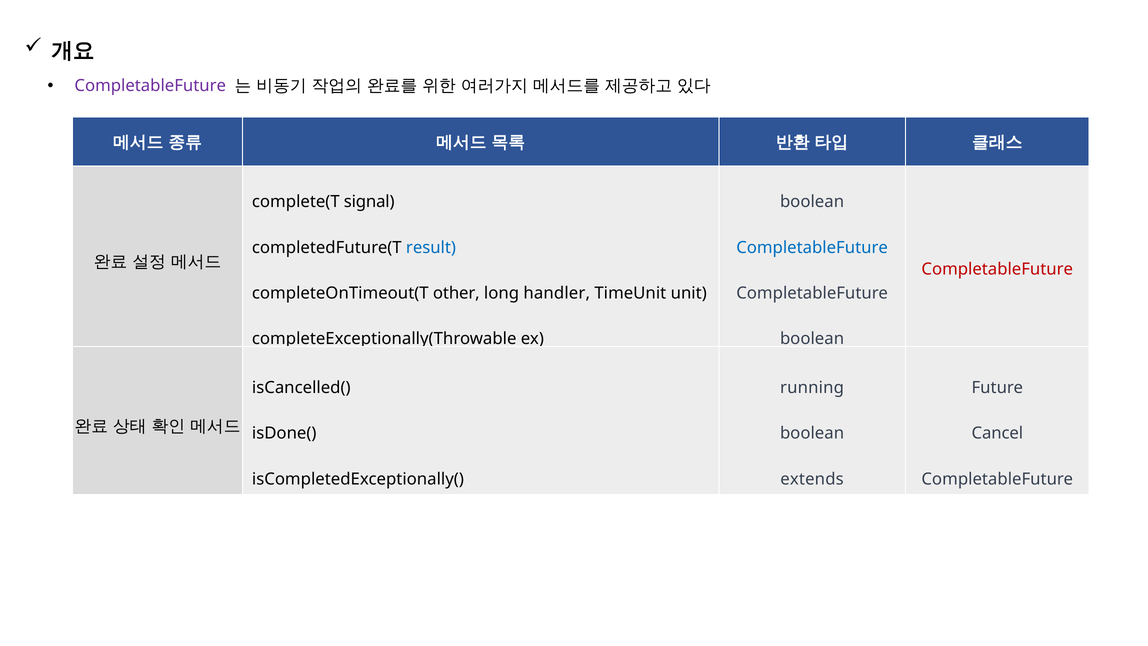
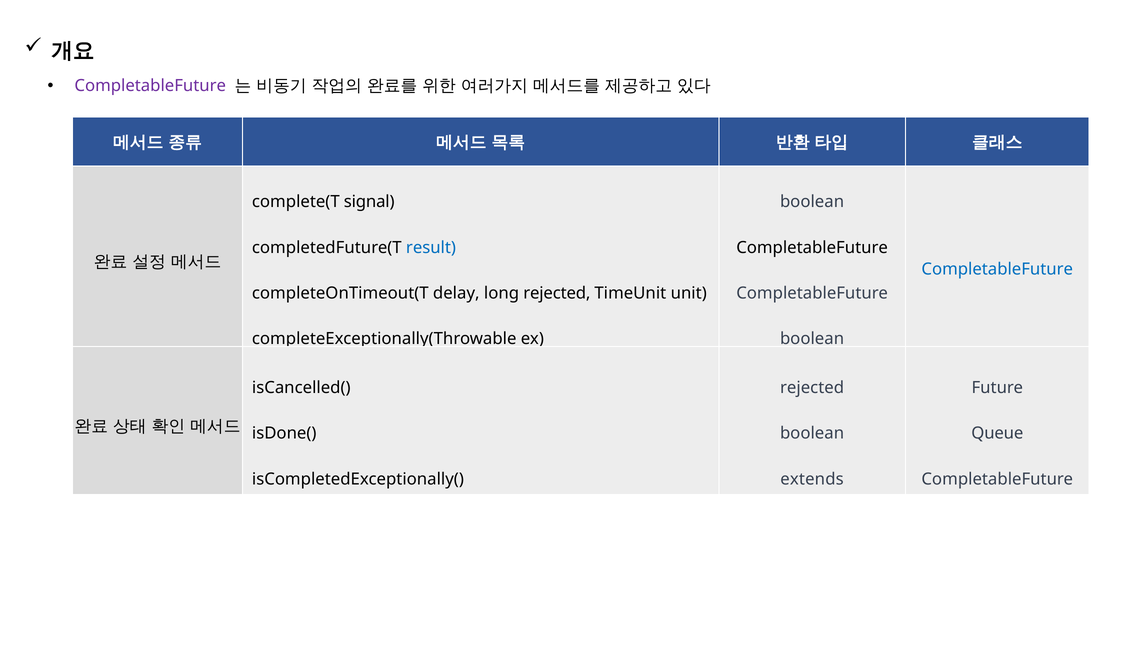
CompletableFuture at (812, 247) colour: blue -> black
CompletableFuture at (997, 269) colour: red -> blue
other: other -> delay
long handler: handler -> rejected
running at (812, 388): running -> rejected
Cancel: Cancel -> Queue
